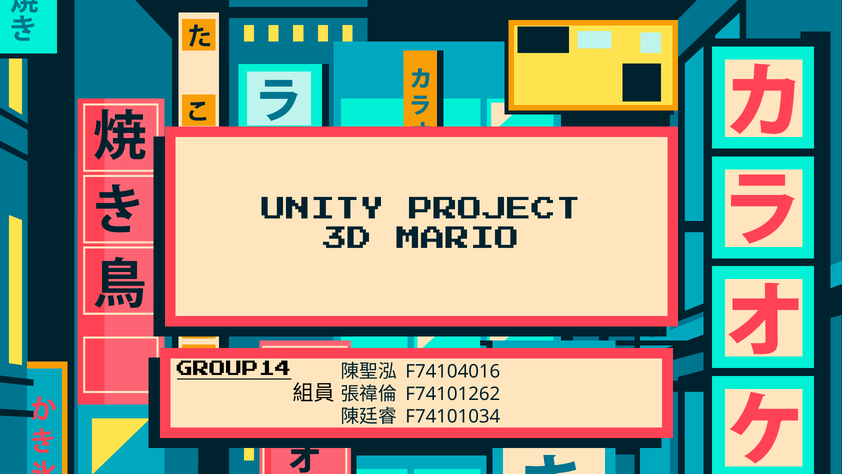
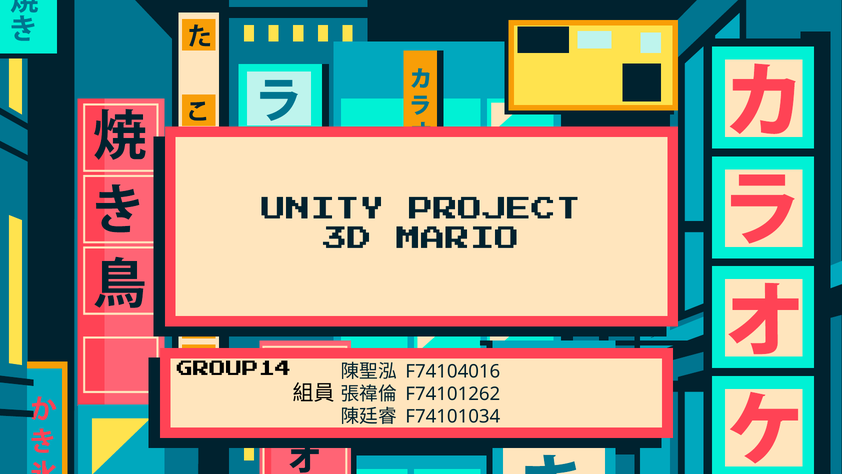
GROUP14 underline: present -> none
